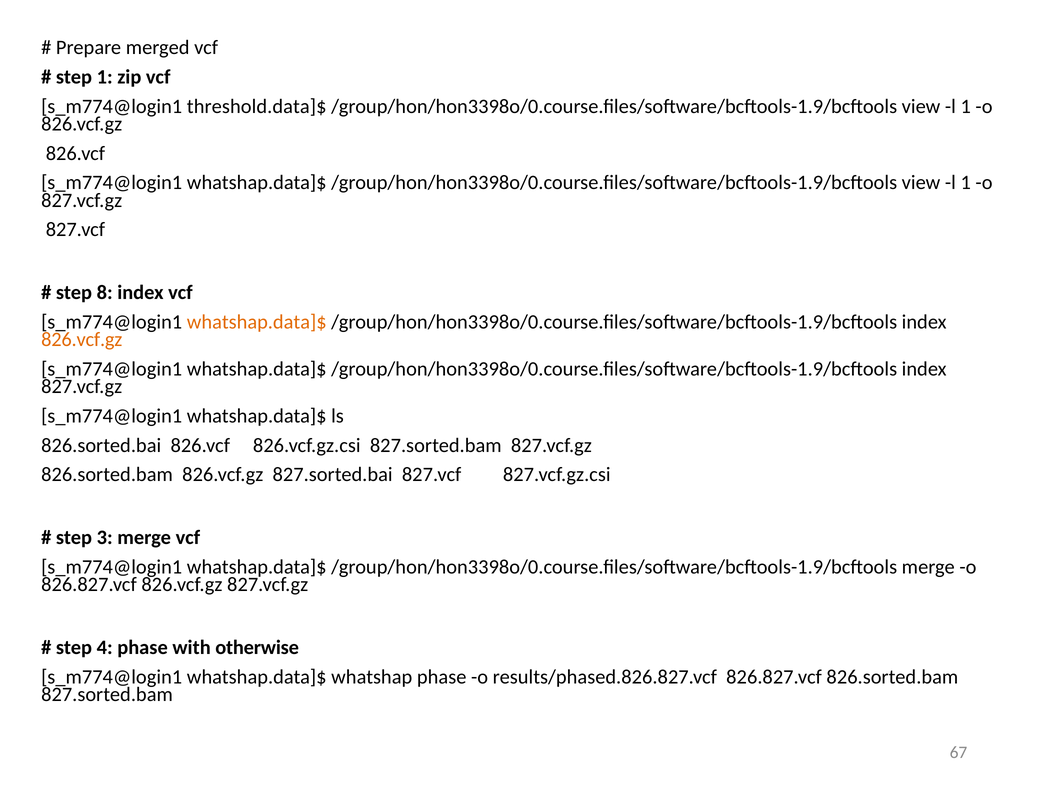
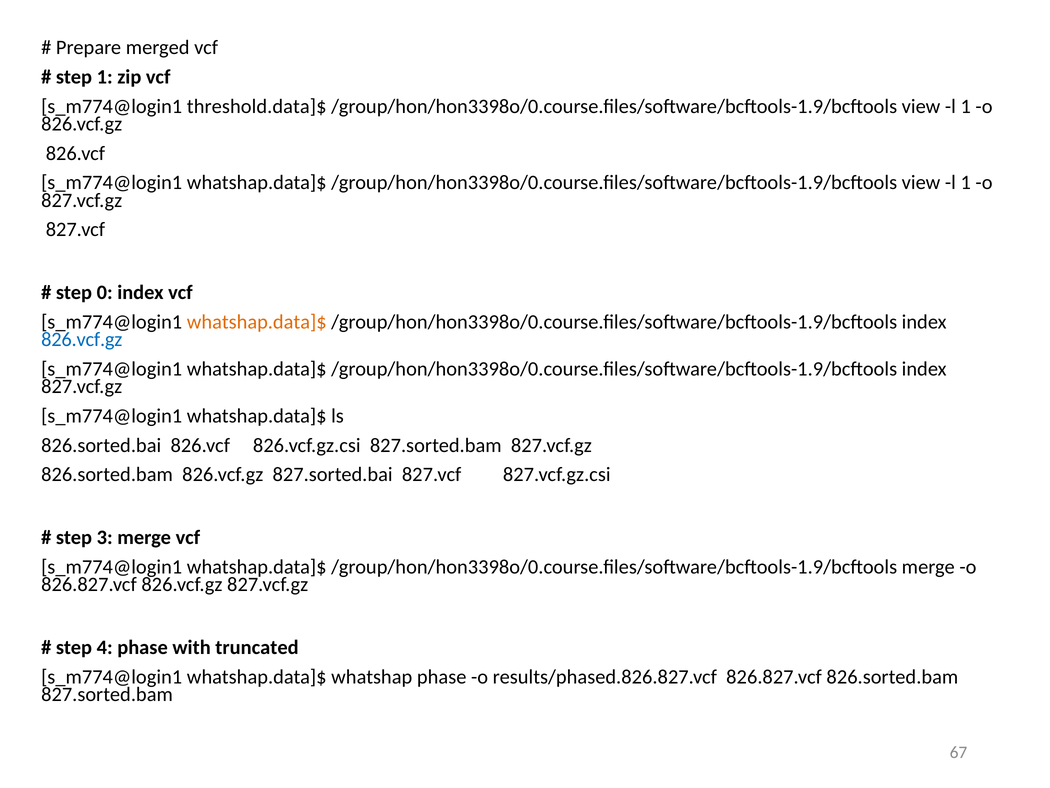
8: 8 -> 0
826.vcf.gz at (82, 339) colour: orange -> blue
otherwise: otherwise -> truncated
